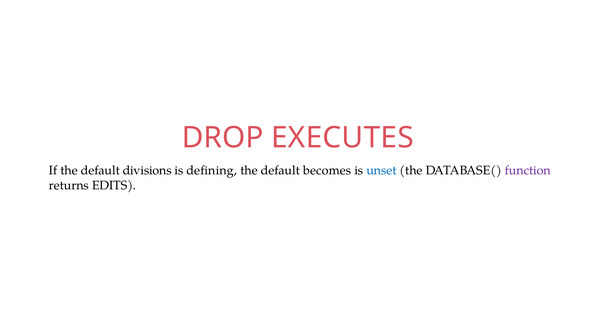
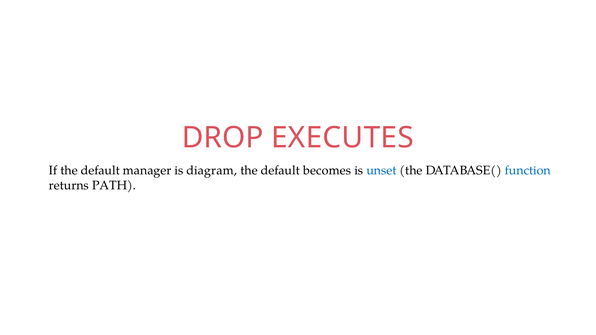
divisions: divisions -> manager
defining: defining -> diagram
function colour: purple -> blue
EDITS: EDITS -> PATH
